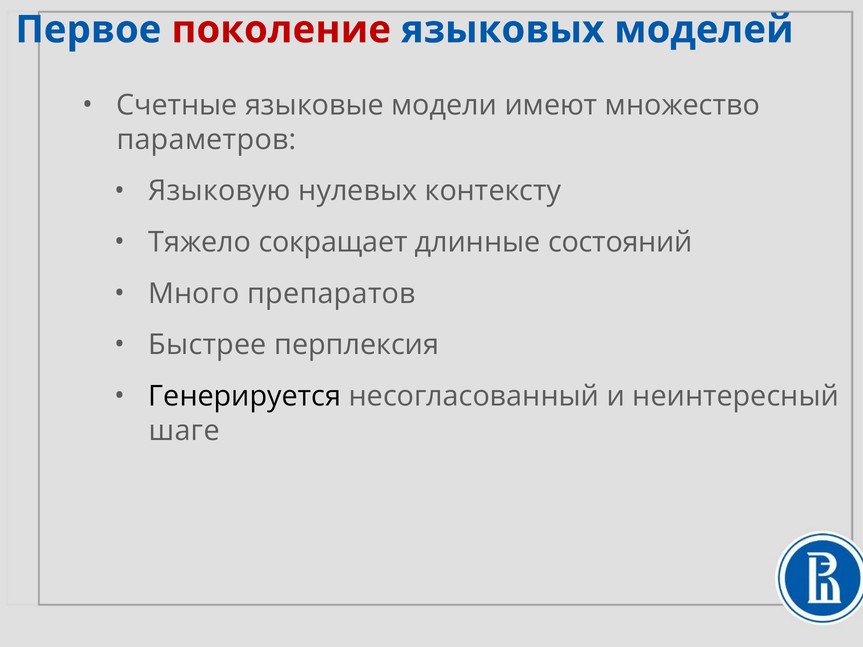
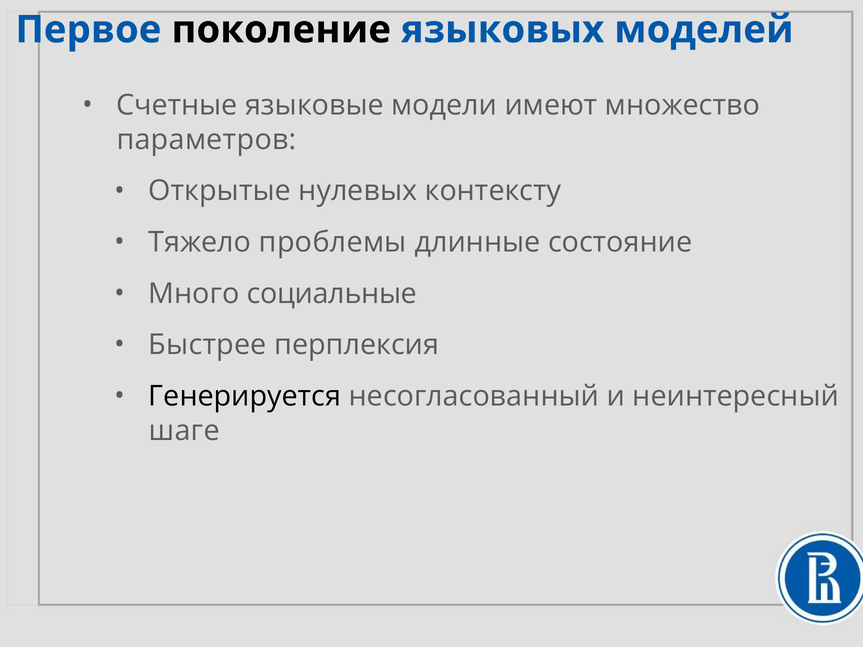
поколение colour: red -> black
Языковую: Языковую -> Открытые
сокращает: сокращает -> проблемы
состояний: состояний -> состояние
препаратов: препаратов -> социальные
